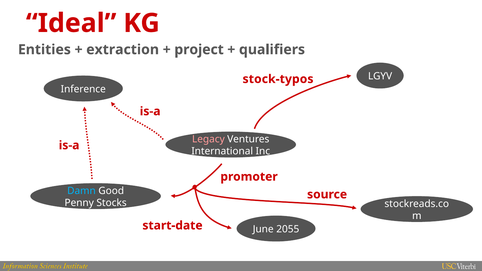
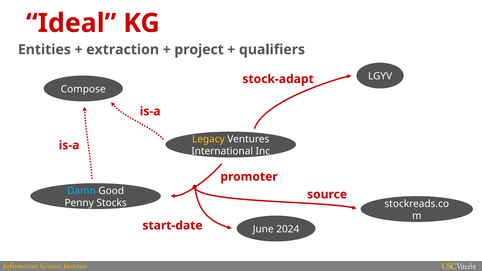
stock-typos: stock-typos -> stock-adapt
Inference: Inference -> Compose
Legacy colour: pink -> yellow
2055: 2055 -> 2024
